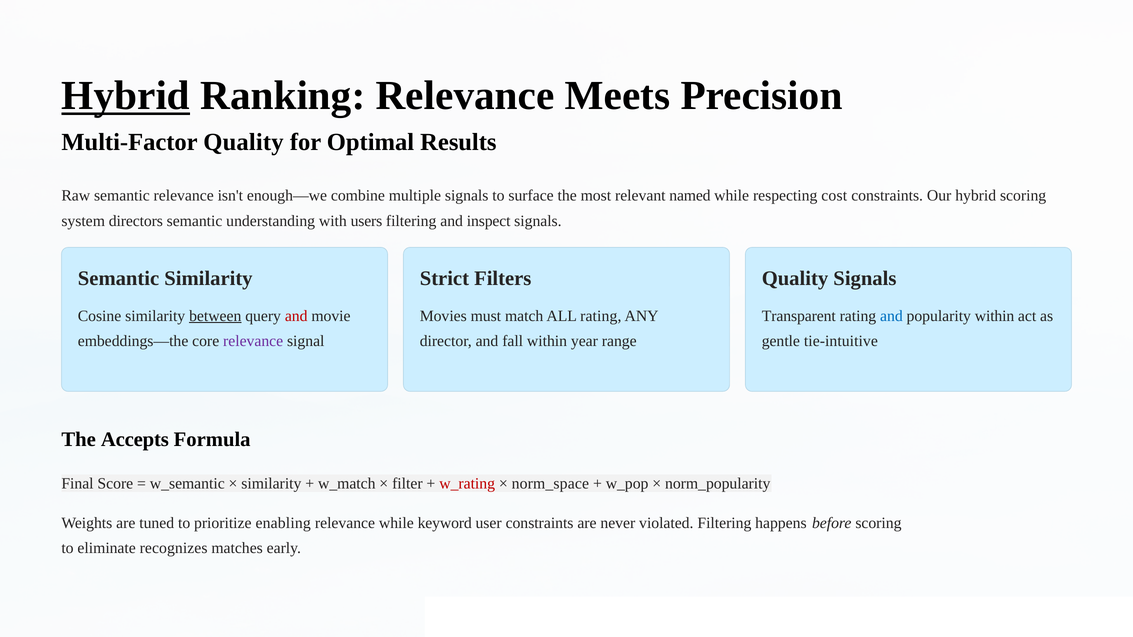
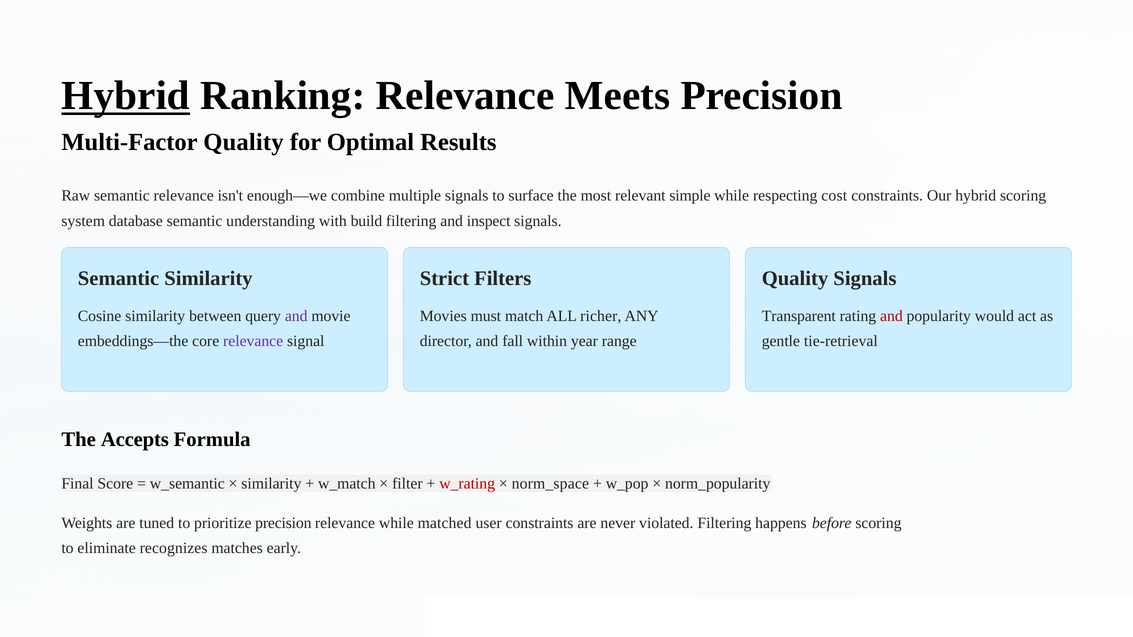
named: named -> simple
directors: directors -> database
users: users -> build
between underline: present -> none
and at (296, 316) colour: red -> purple
ALL rating: rating -> richer
and at (891, 316) colour: blue -> red
popularity within: within -> would
tie-intuitive: tie-intuitive -> tie-retrieval
prioritize enabling: enabling -> precision
keyword: keyword -> matched
